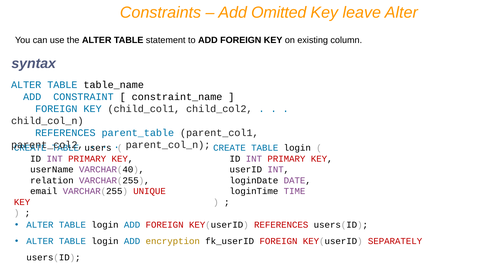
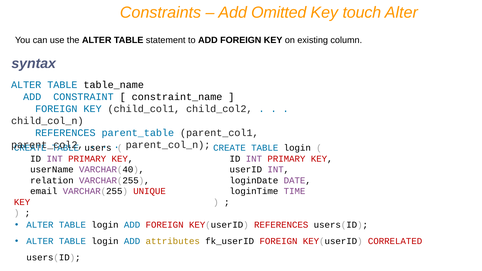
leave: leave -> touch
encryption: encryption -> attributes
SEPARATELY: SEPARATELY -> CORRELATED
